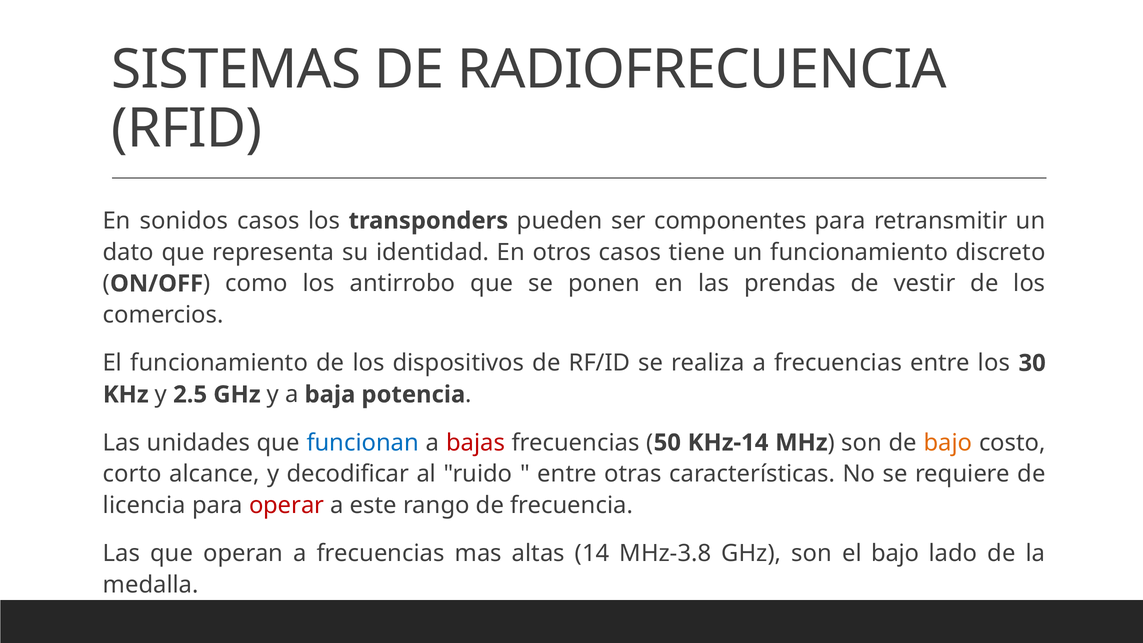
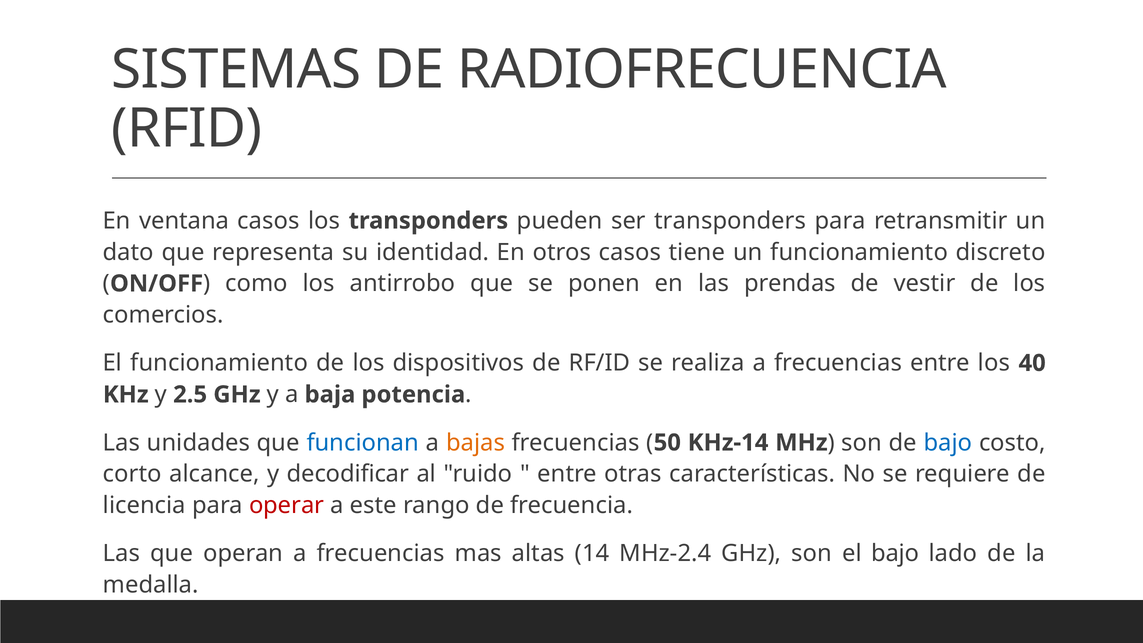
sonidos: sonidos -> ventana
ser componentes: componentes -> transponders
30: 30 -> 40
bajas colour: red -> orange
bajo at (948, 443) colour: orange -> blue
MHz-3.8: MHz-3.8 -> MHz-2.4
